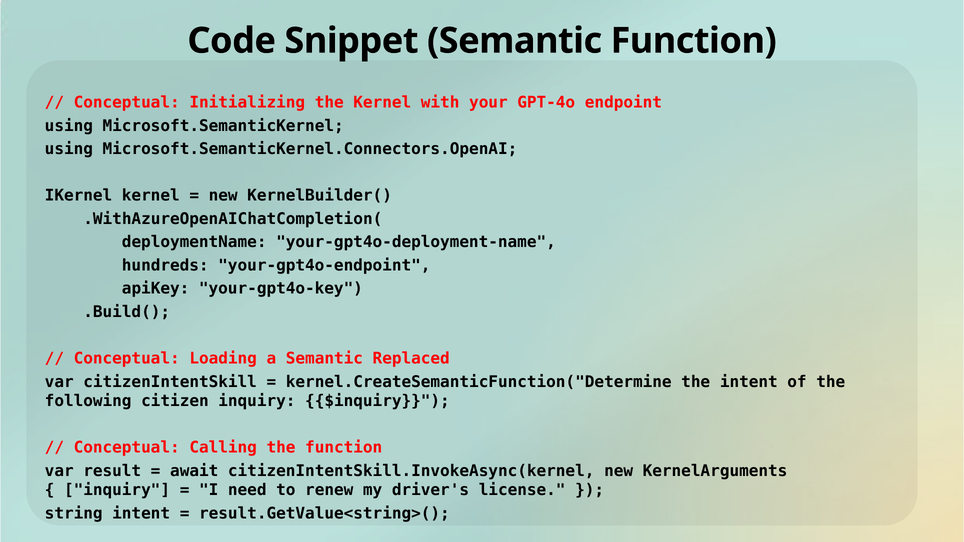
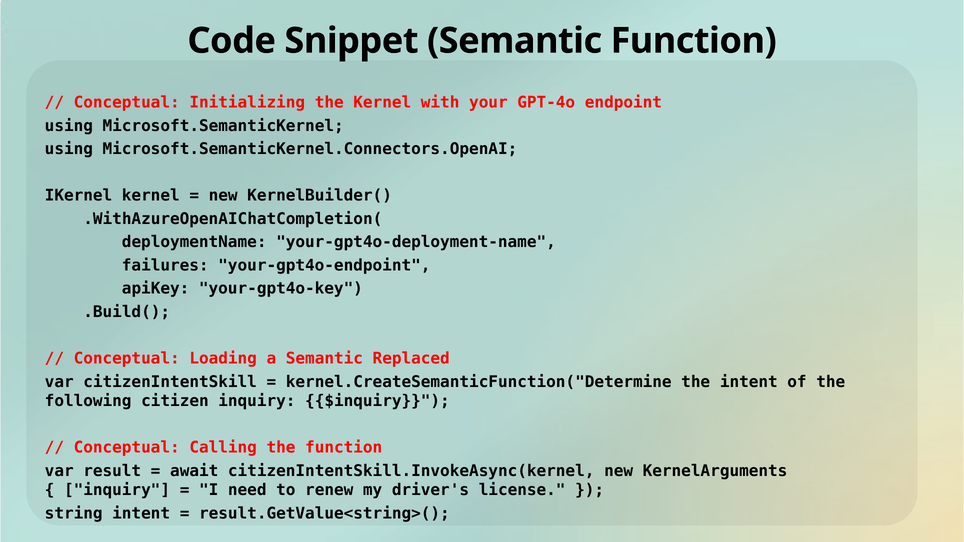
hundreds: hundreds -> failures
